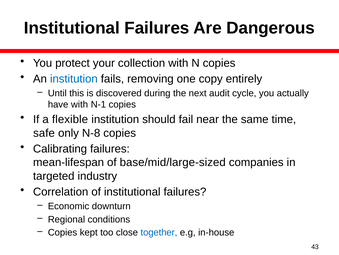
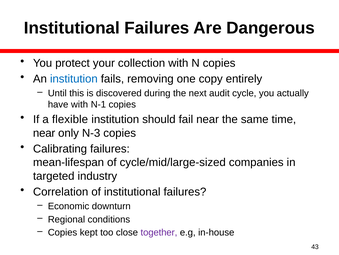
safe at (44, 133): safe -> near
N-8: N-8 -> N-3
base/mid/large-sized: base/mid/large-sized -> cycle/mid/large-sized
together colour: blue -> purple
